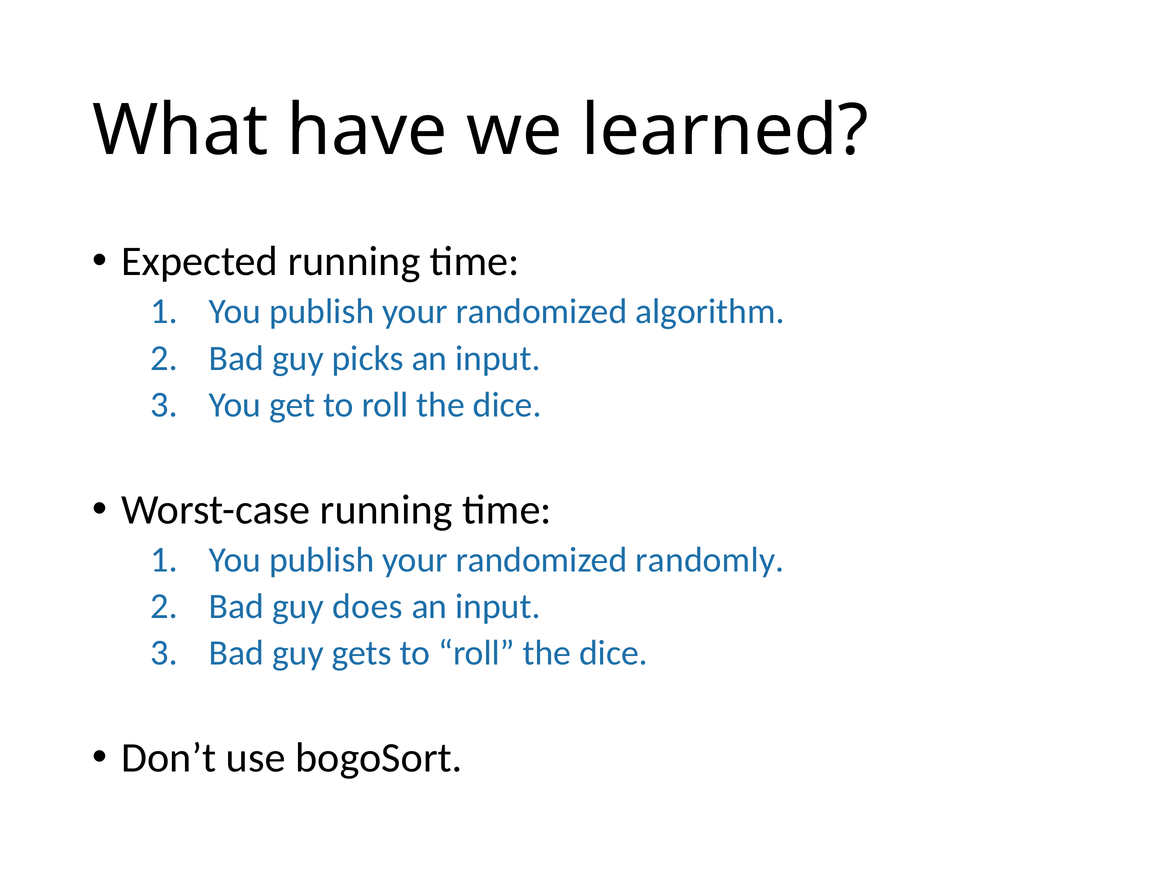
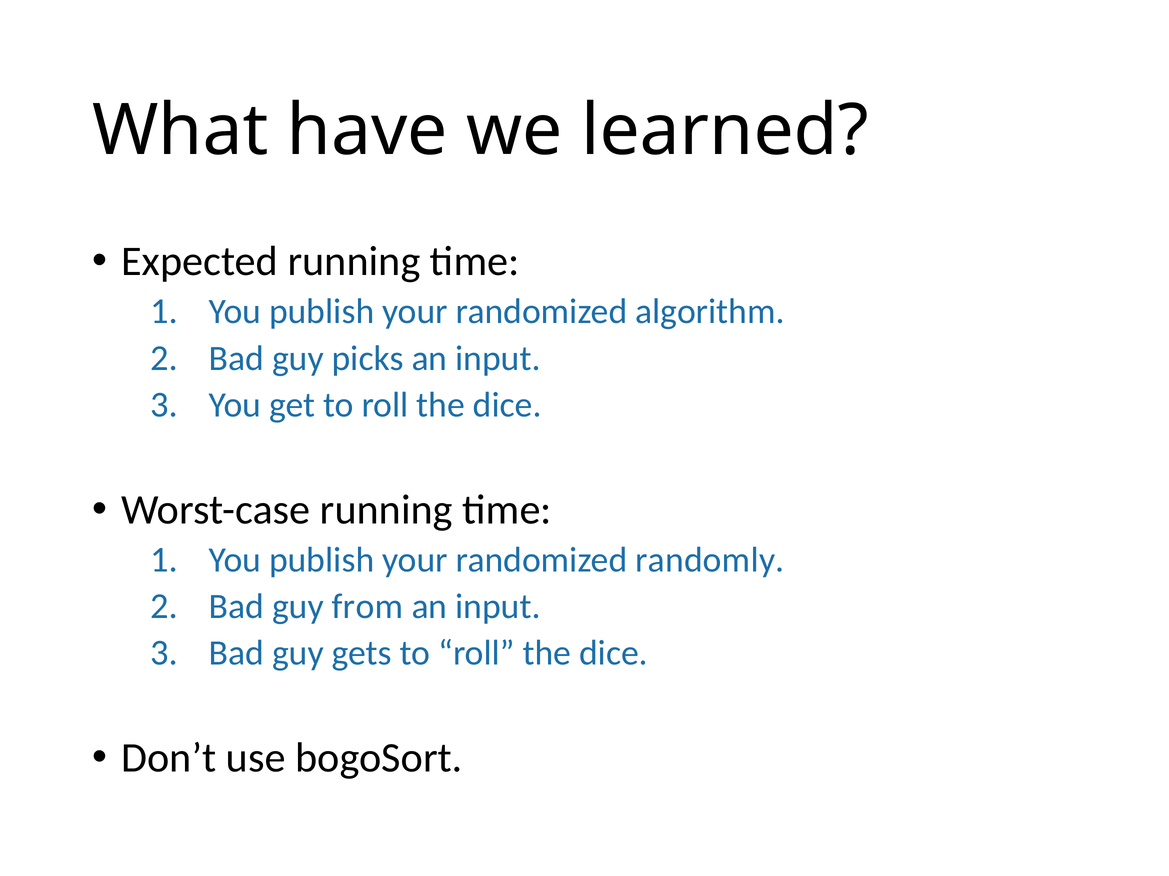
does: does -> from
